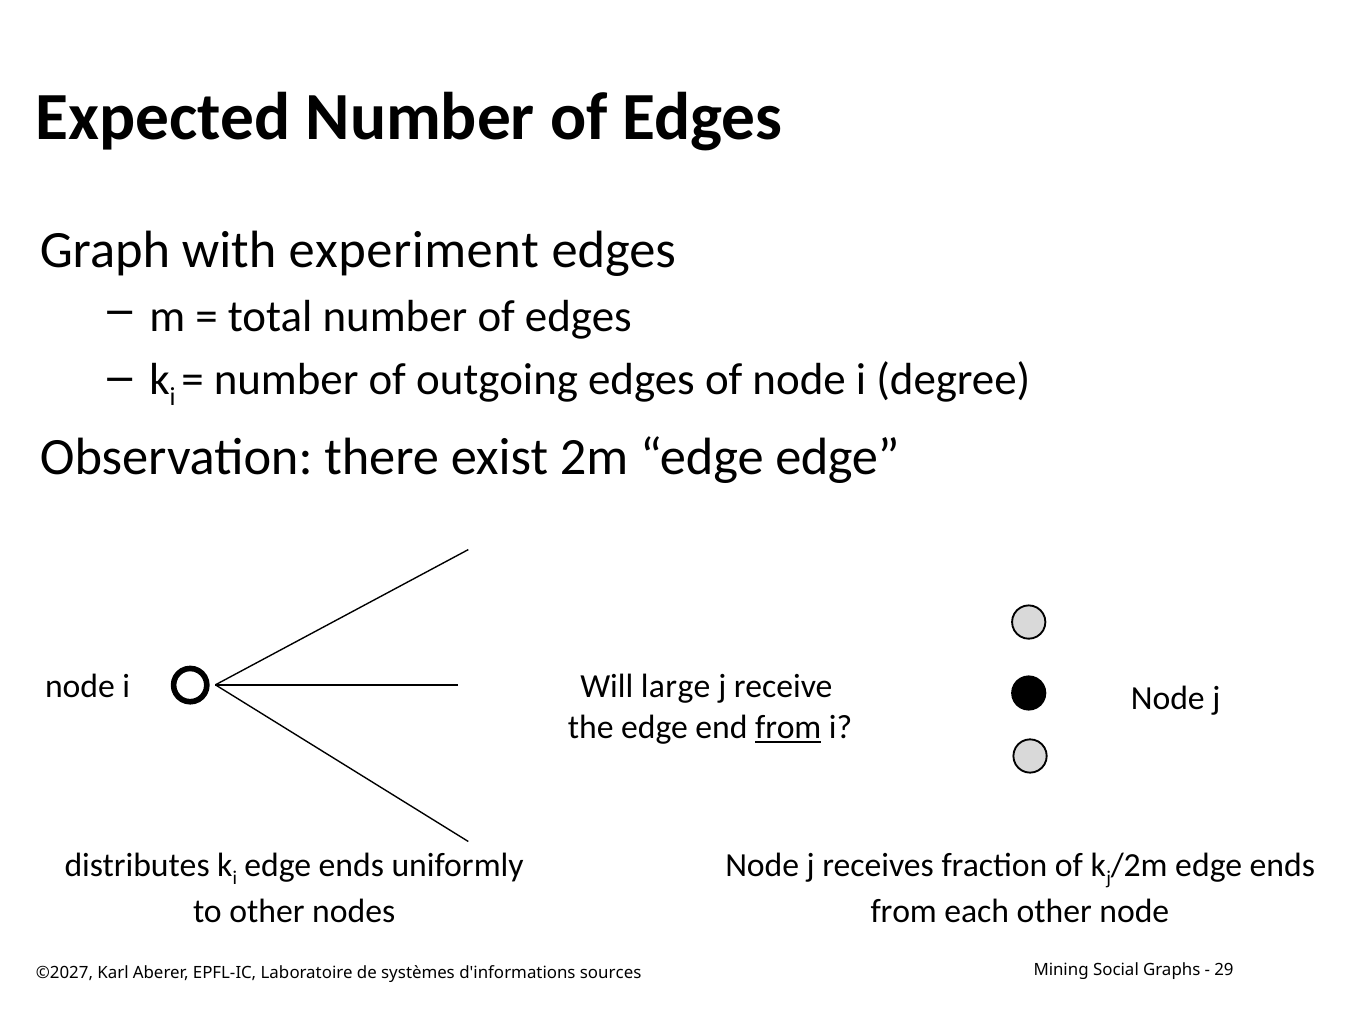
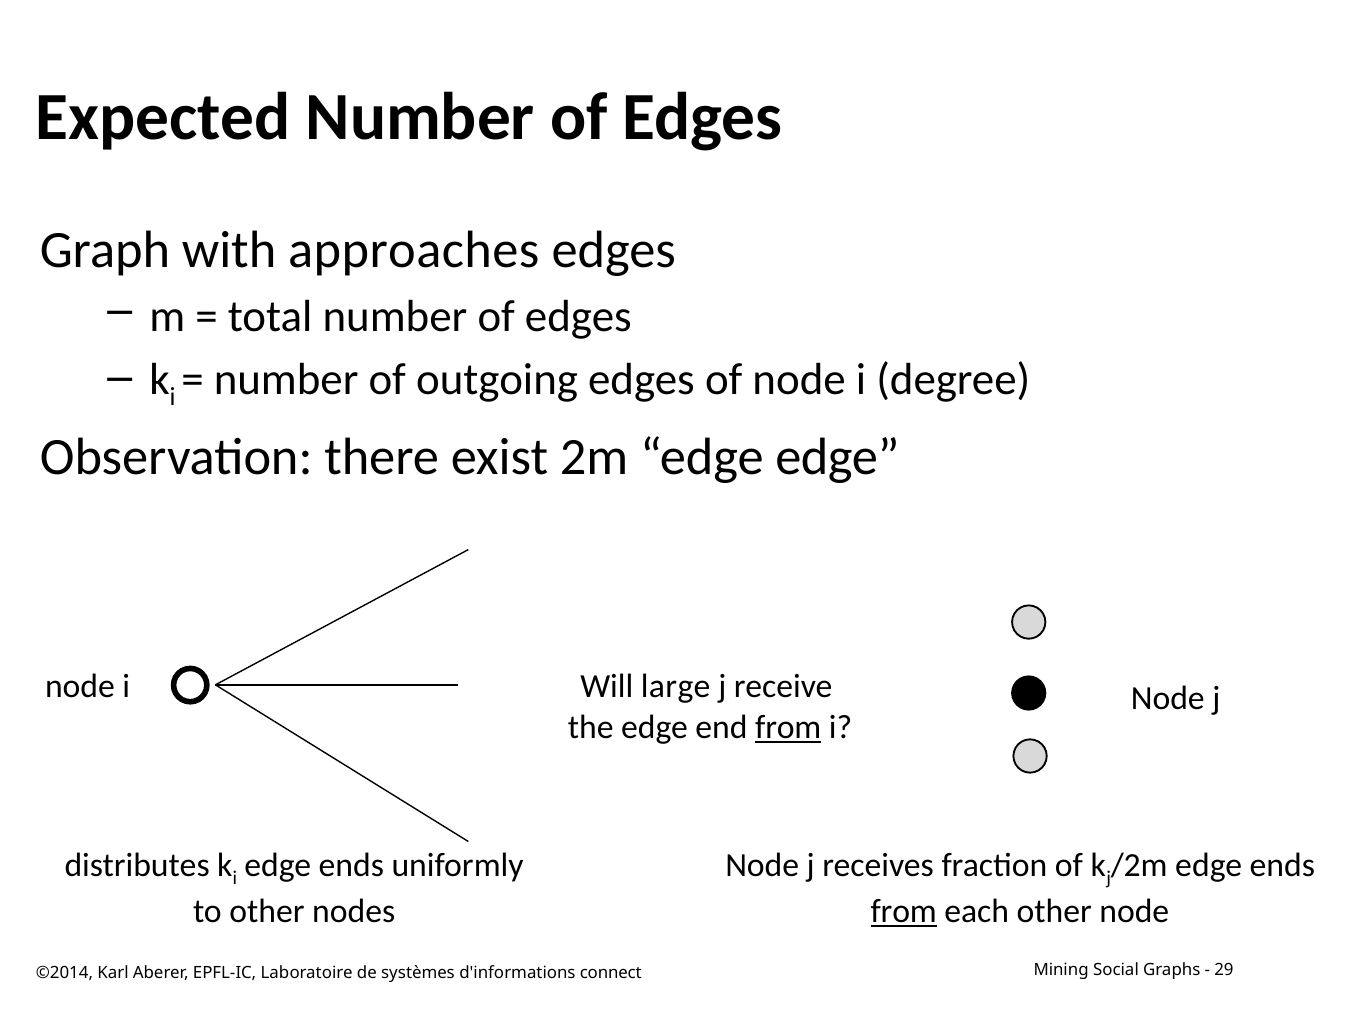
experiment: experiment -> approaches
from at (904, 911) underline: none -> present
©2027: ©2027 -> ©2014
sources: sources -> connect
